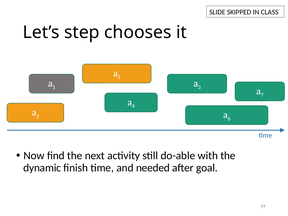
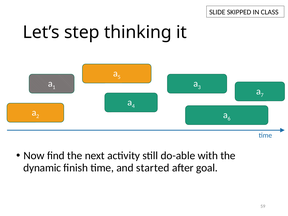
chooses: chooses -> thinking
needed: needed -> started
